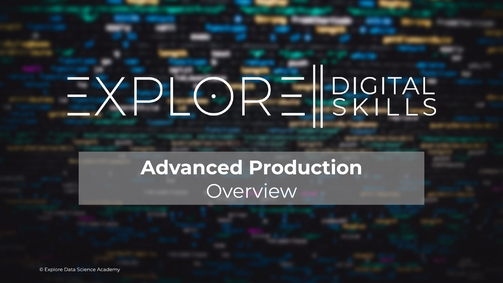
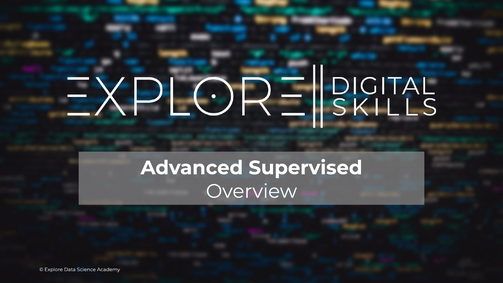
Production: Production -> Supervised
